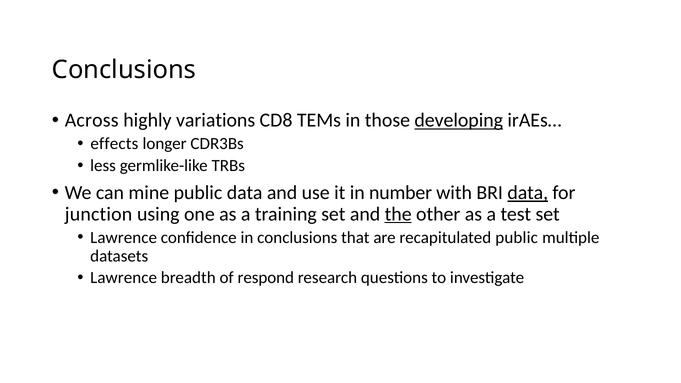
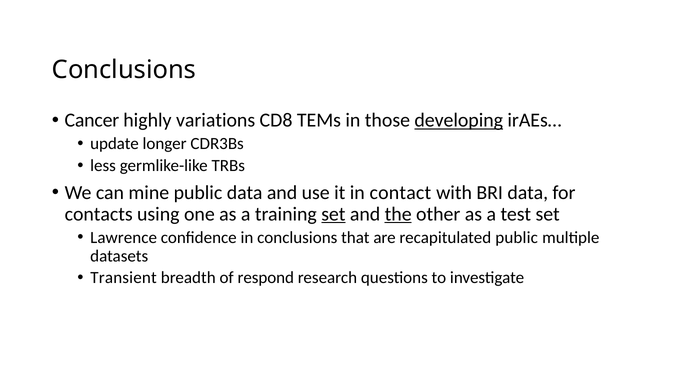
Across: Across -> Cancer
effects: effects -> update
number: number -> contact
data at (528, 193) underline: present -> none
junction: junction -> contacts
set at (333, 214) underline: none -> present
Lawrence at (124, 278): Lawrence -> Transient
